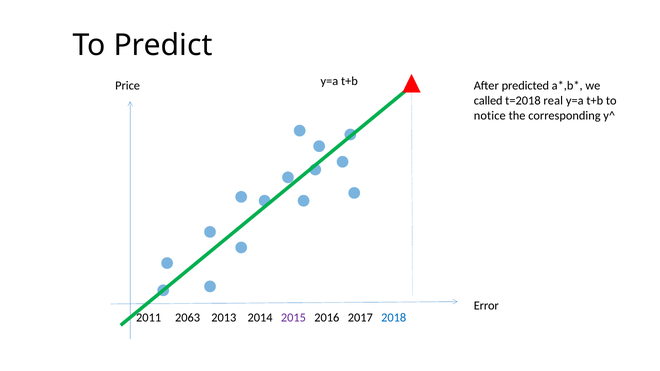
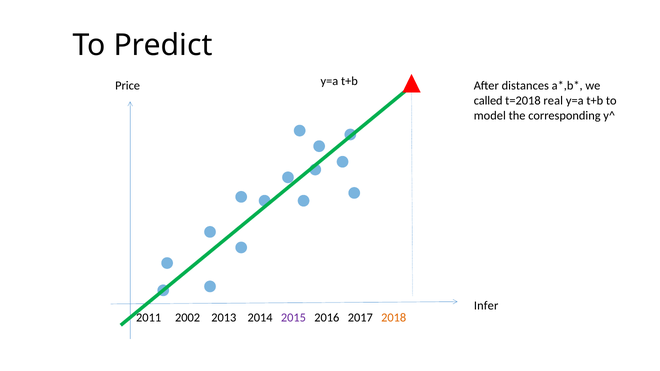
predicted: predicted -> distances
notice: notice -> model
Error: Error -> Infer
2063: 2063 -> 2002
2018 colour: blue -> orange
